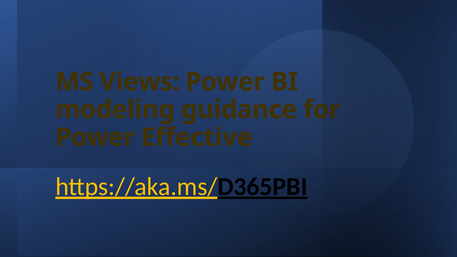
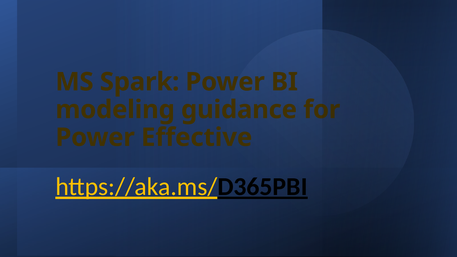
Views: Views -> Spark
